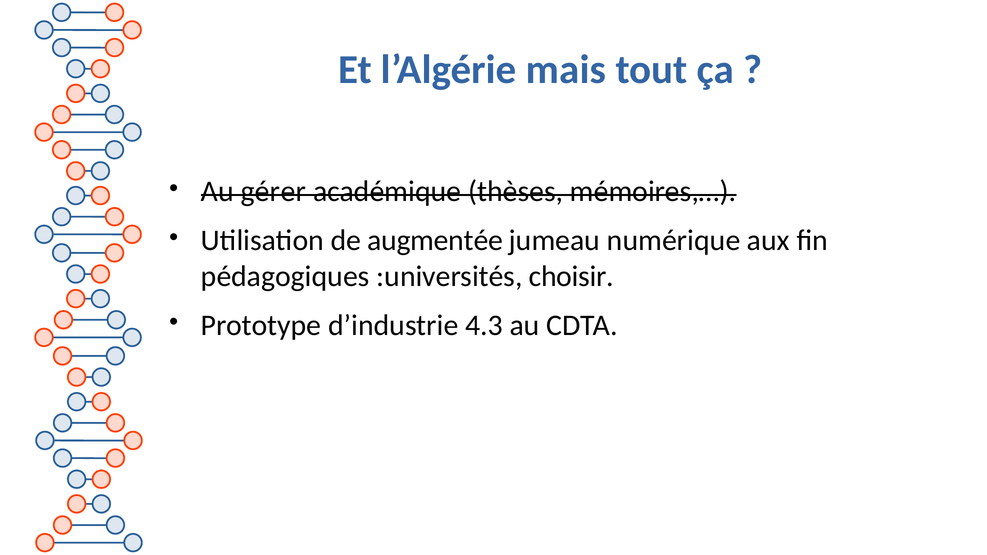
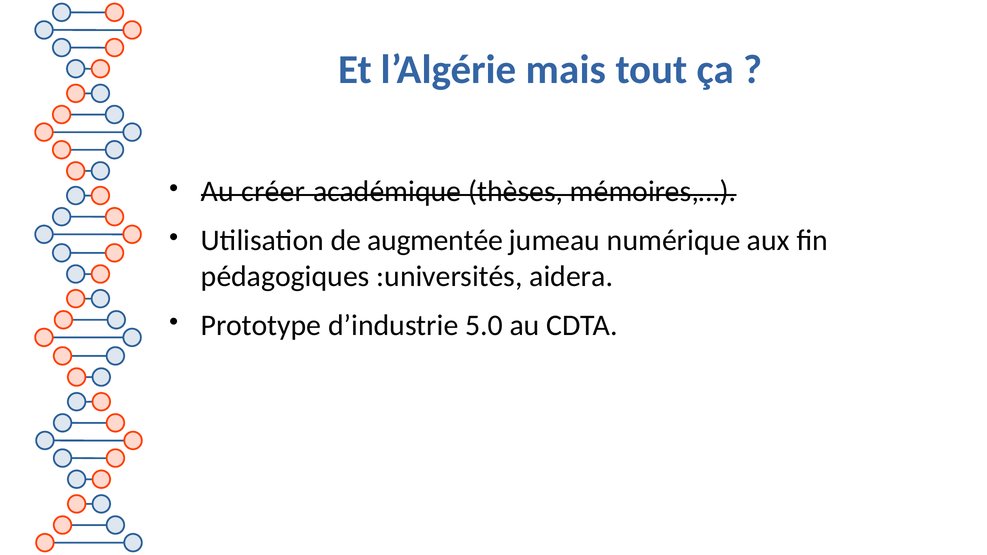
gérer: gérer -> créer
choisir: choisir -> aidera
4.3: 4.3 -> 5.0
